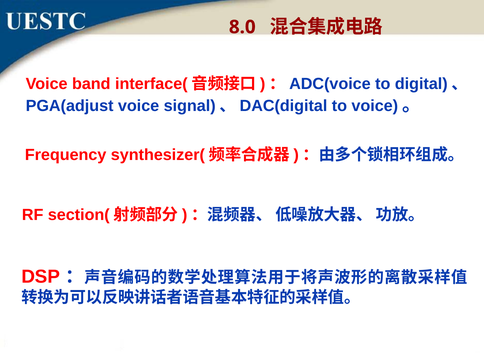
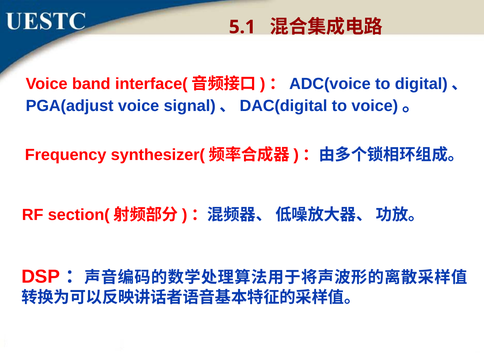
8.0: 8.0 -> 5.1
